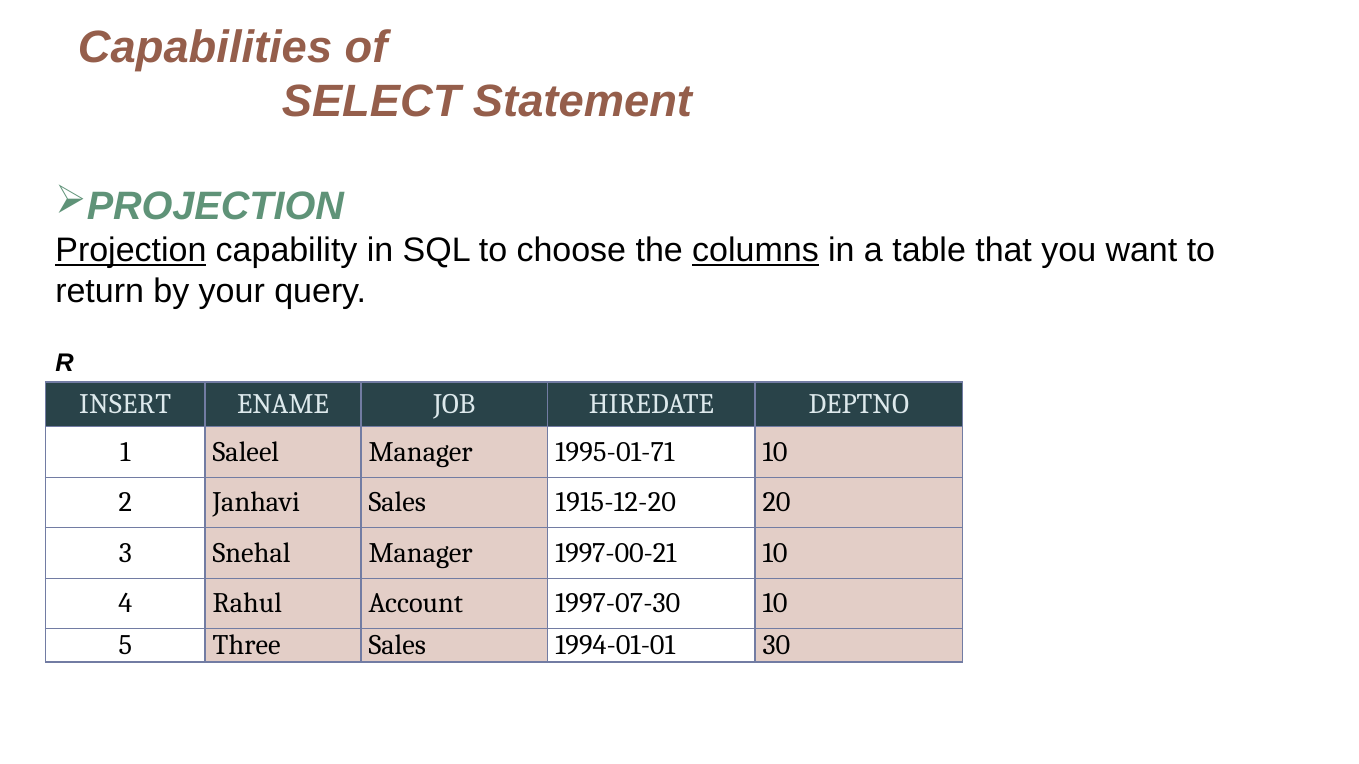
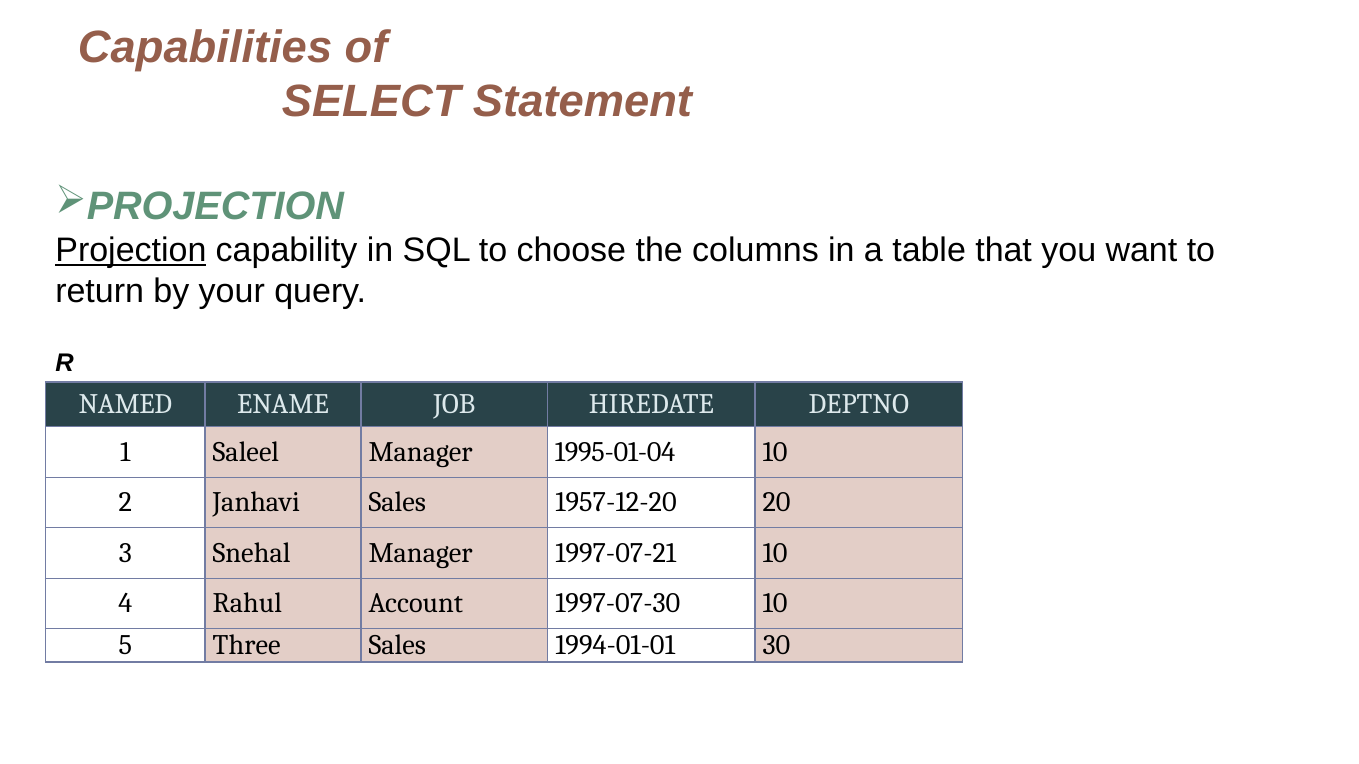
columns underline: present -> none
INSERT: INSERT -> NAMED
1995-01-71: 1995-01-71 -> 1995-01-04
1915-12-20: 1915-12-20 -> 1957-12-20
1997-00-21: 1997-00-21 -> 1997-07-21
